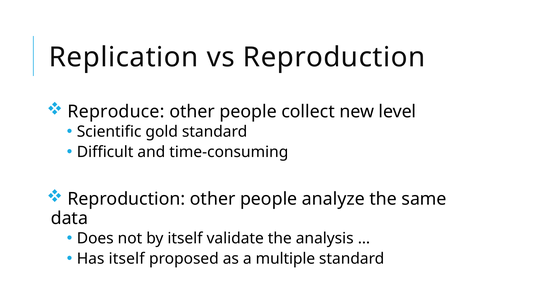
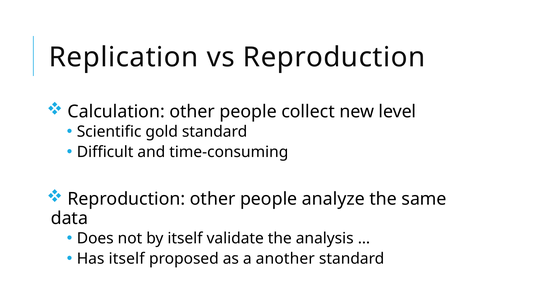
Reproduce: Reproduce -> Calculation
multiple: multiple -> another
